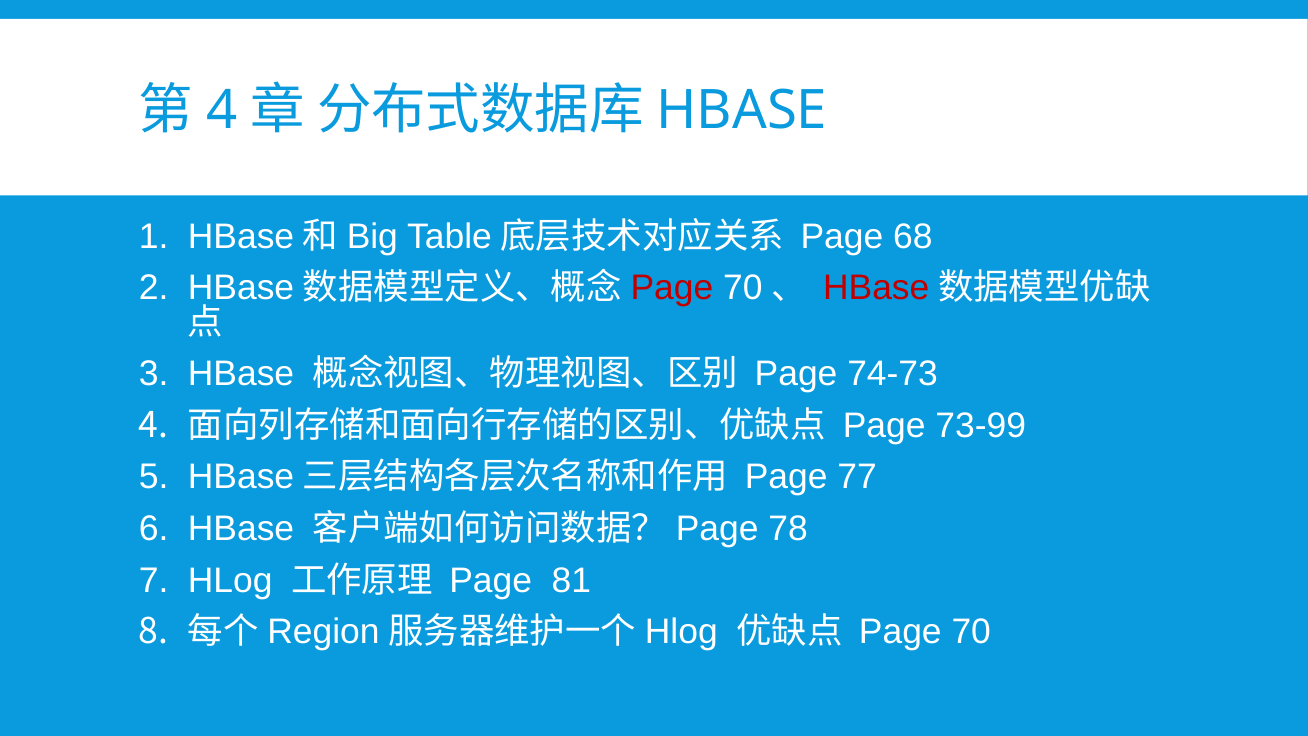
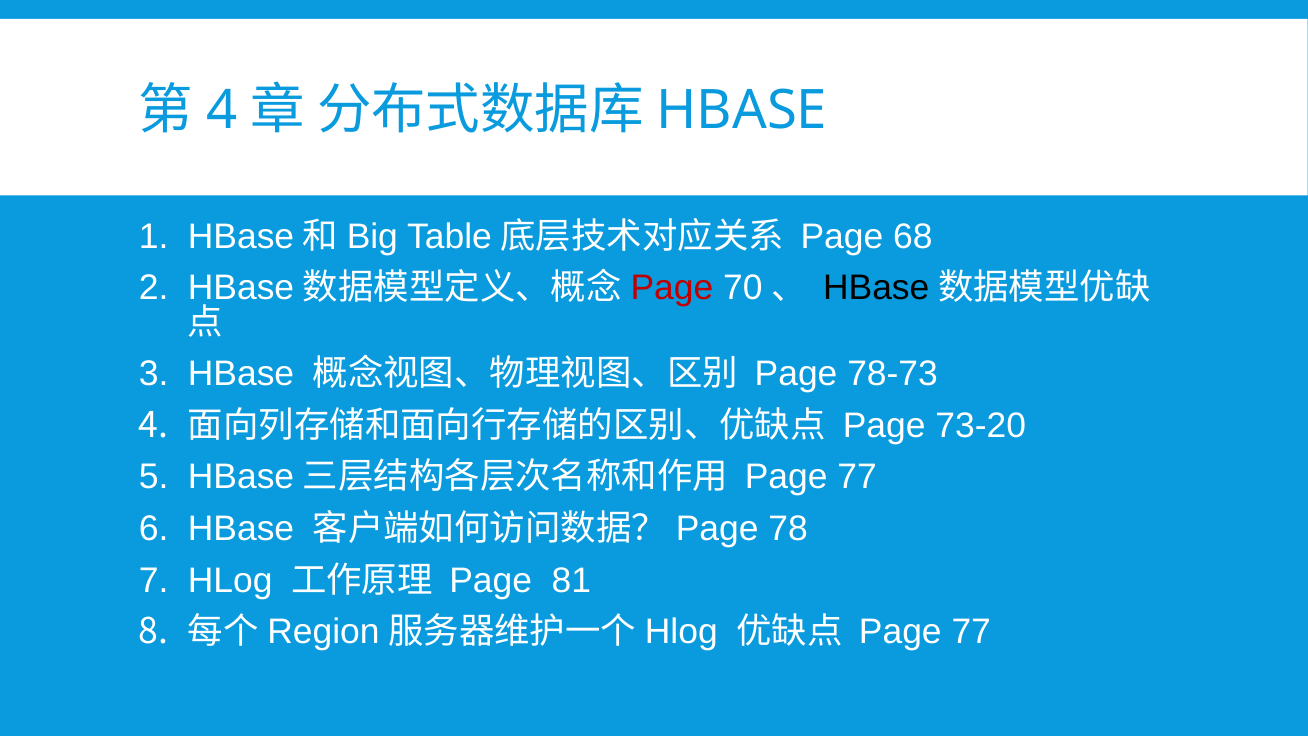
HBase at (876, 288) colour: red -> black
74-73: 74-73 -> 78-73
73-99: 73-99 -> 73-20
70 at (971, 632): 70 -> 77
